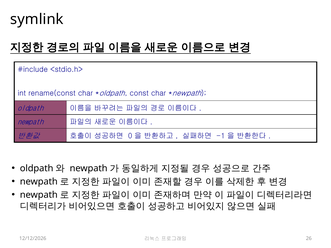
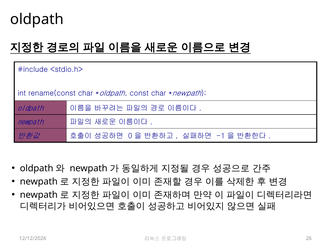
symlink at (37, 19): symlink -> oldpath
